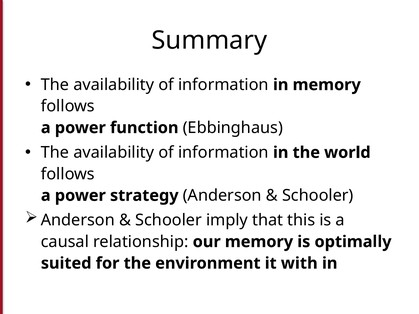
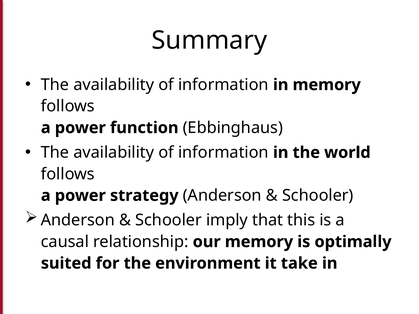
with: with -> take
